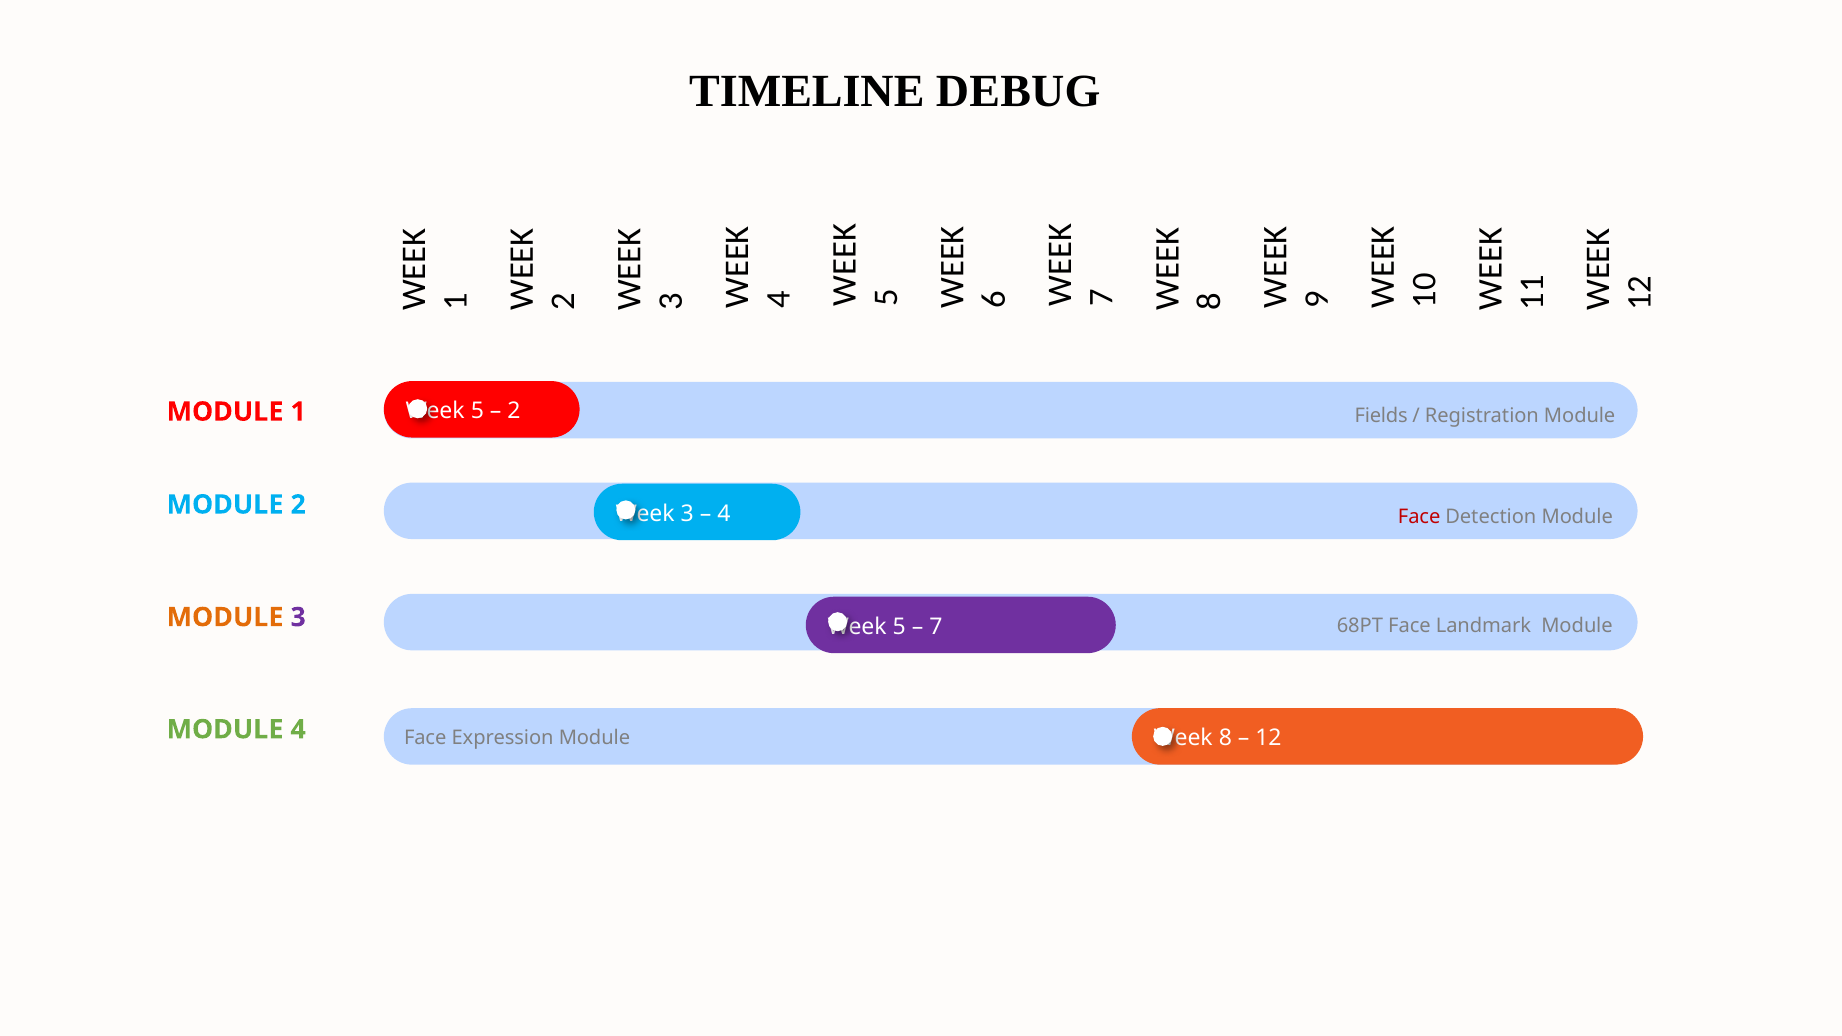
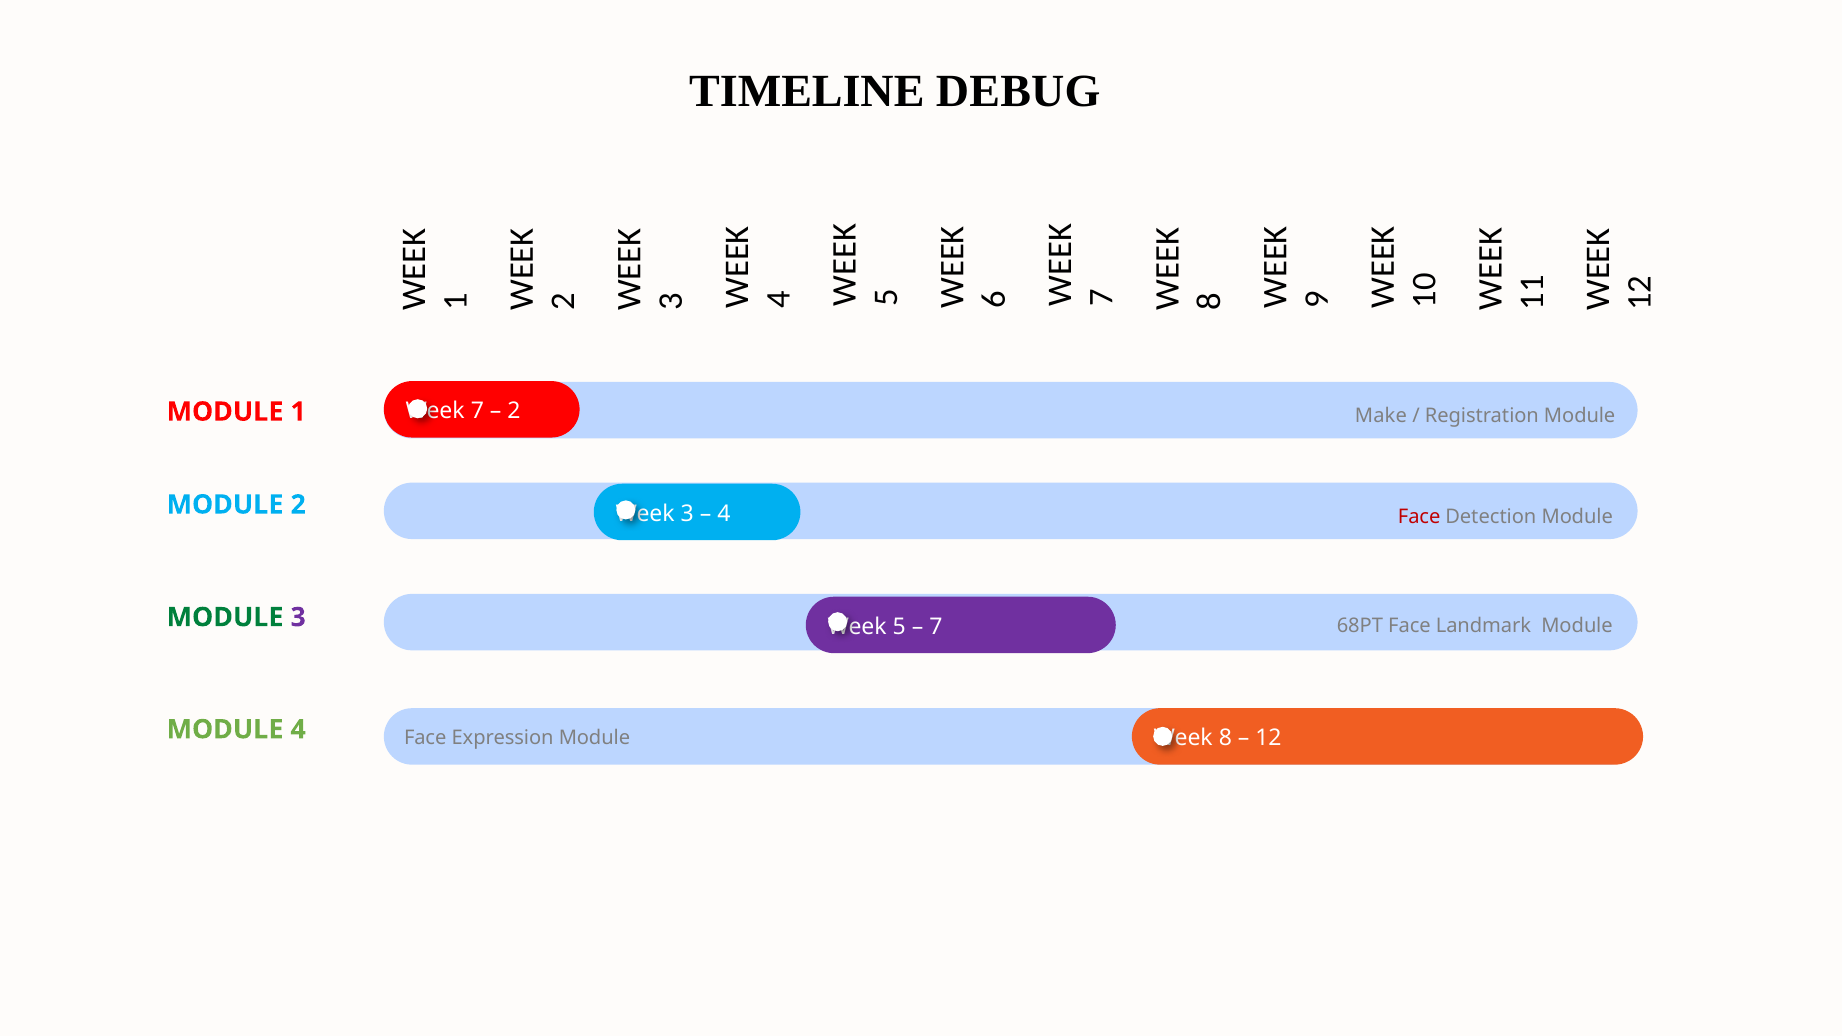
5 at (477, 411): 5 -> 7
Fields: Fields -> Make
MODULE at (225, 617) colour: orange -> green
